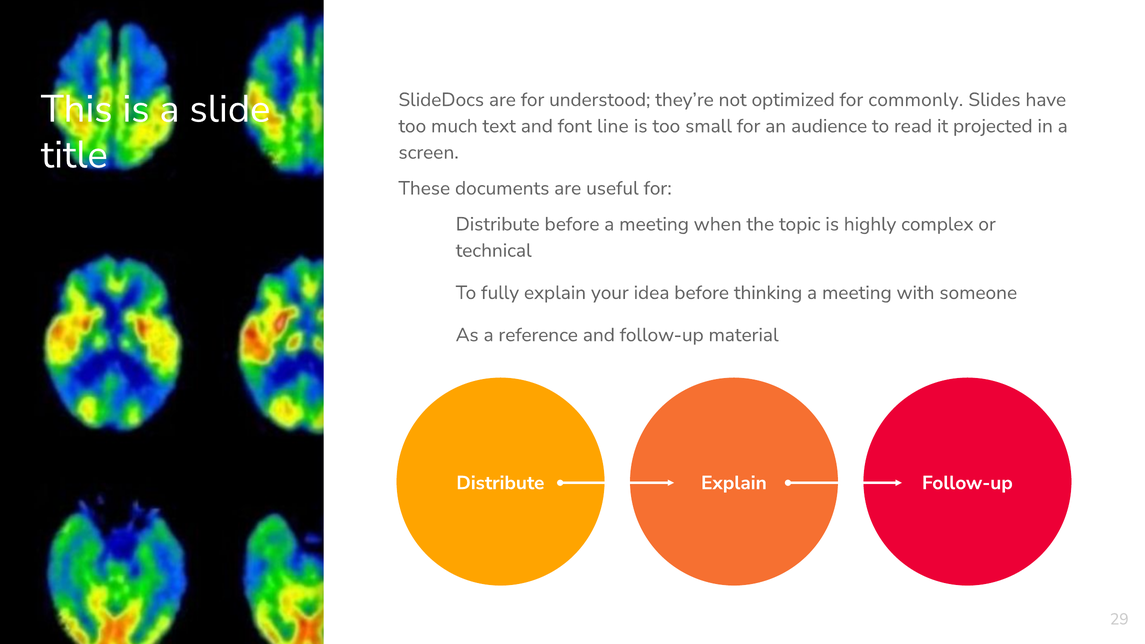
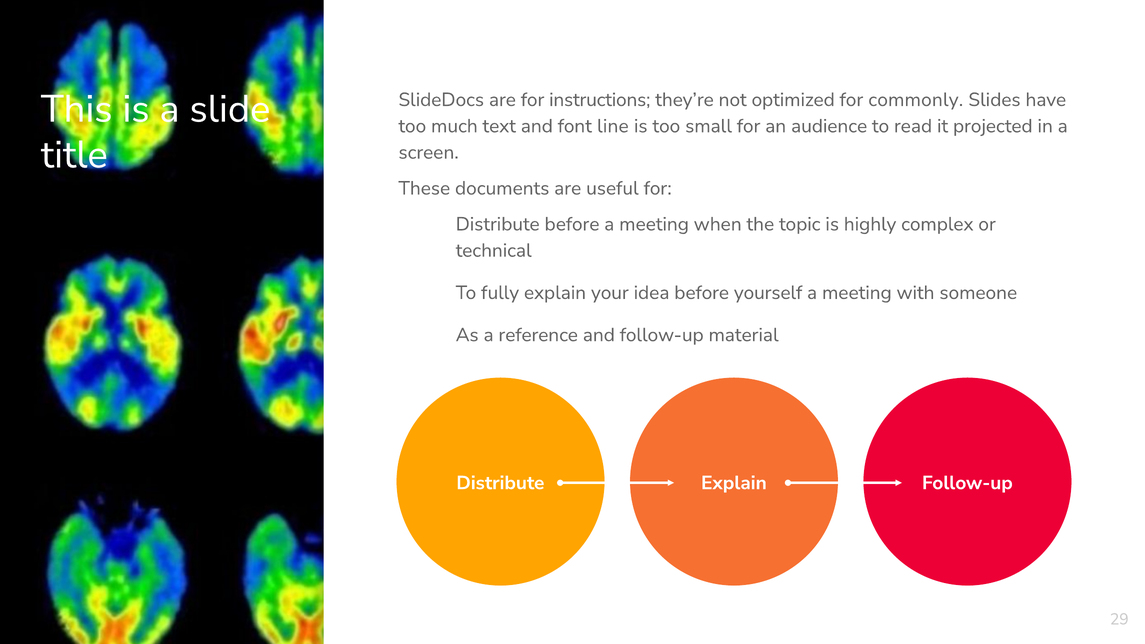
understood: understood -> instructions
thinking: thinking -> yourself
